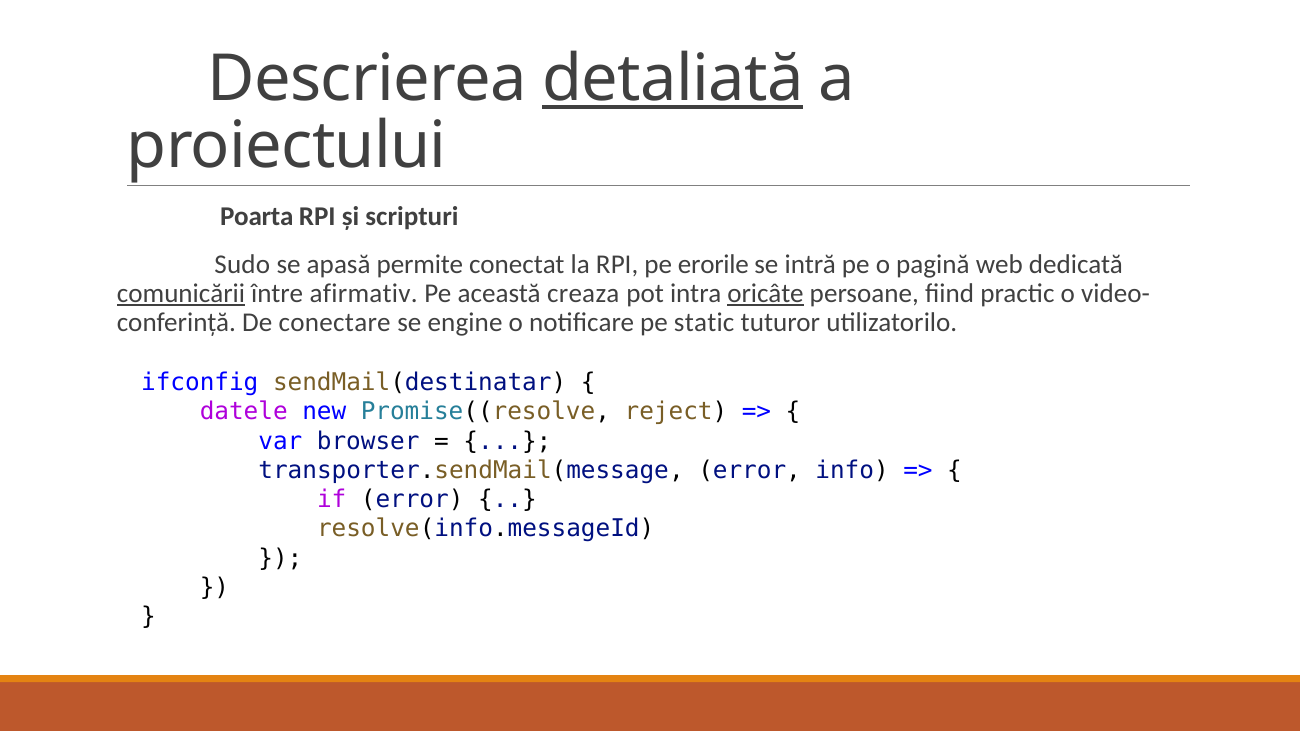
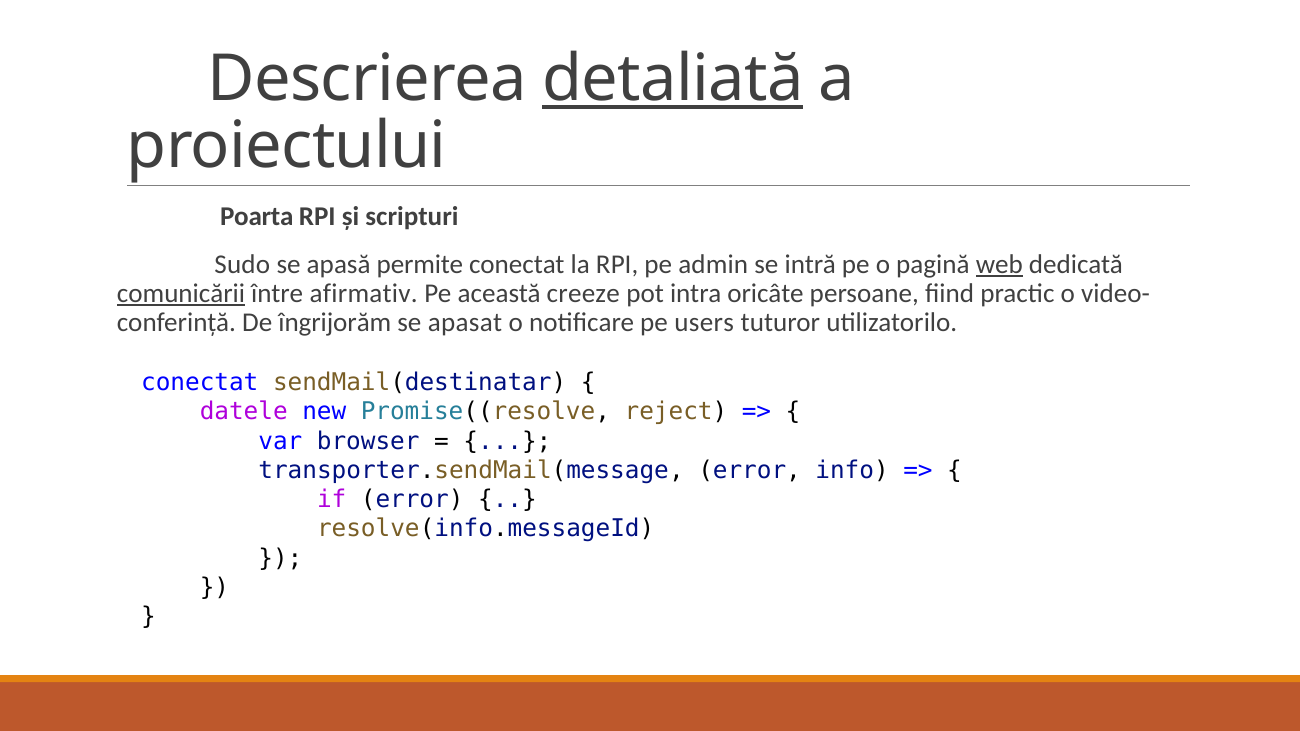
erorile: erorile -> admin
web underline: none -> present
creaza: creaza -> creeze
oricâte underline: present -> none
conectare: conectare -> îngrijorăm
engine: engine -> apasat
static: static -> users
ifconfig at (200, 383): ifconfig -> conectat
